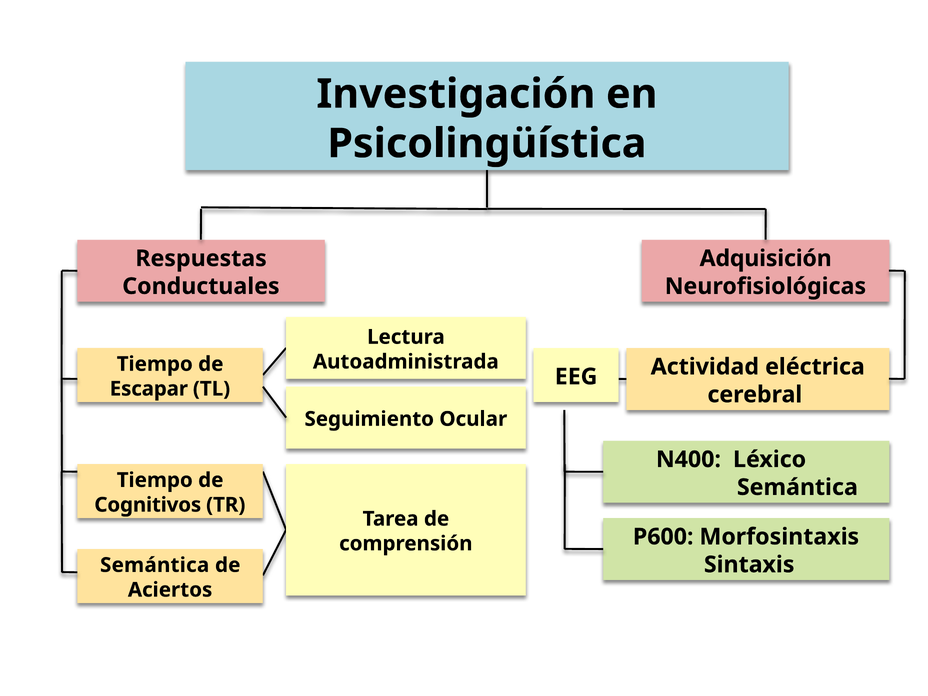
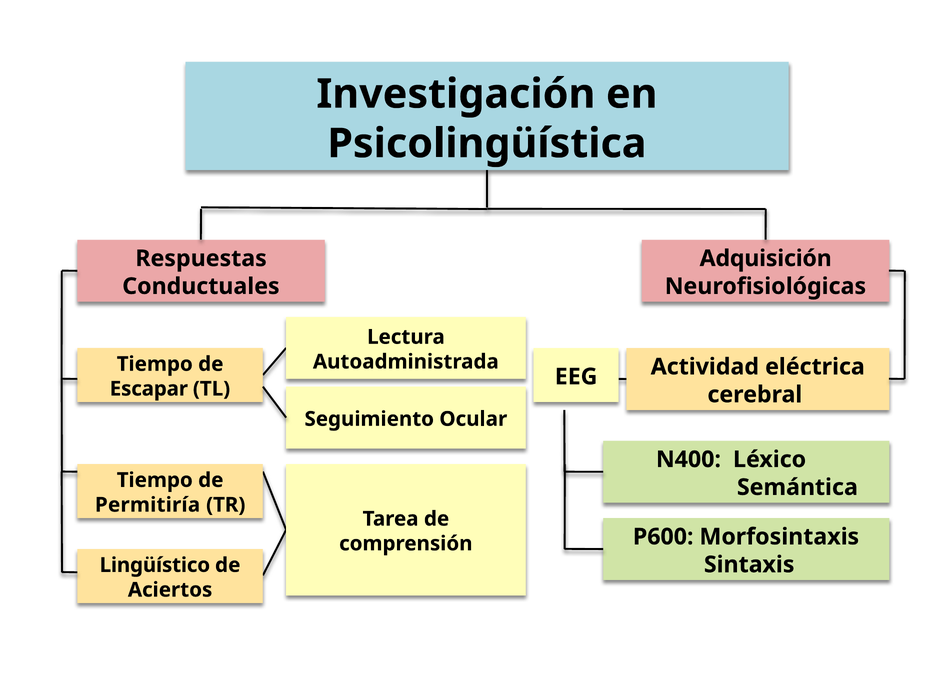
Cognitivos: Cognitivos -> Permitiría
Semántica at (155, 565): Semántica -> Lingüístico
